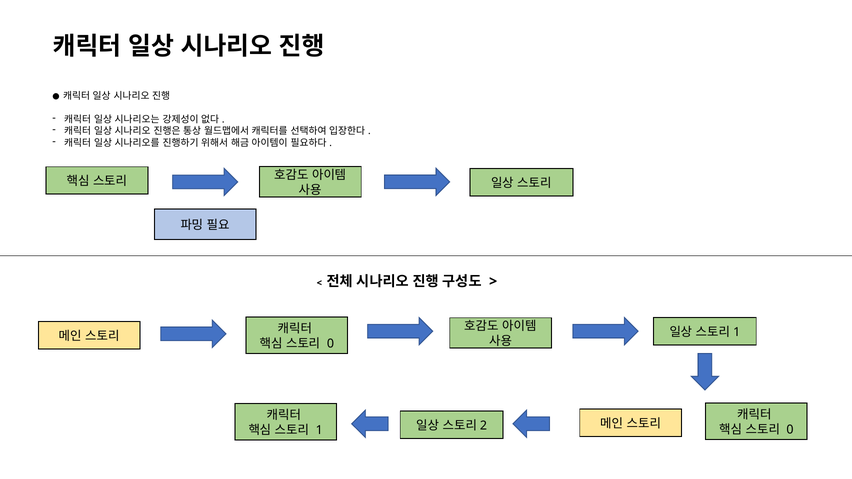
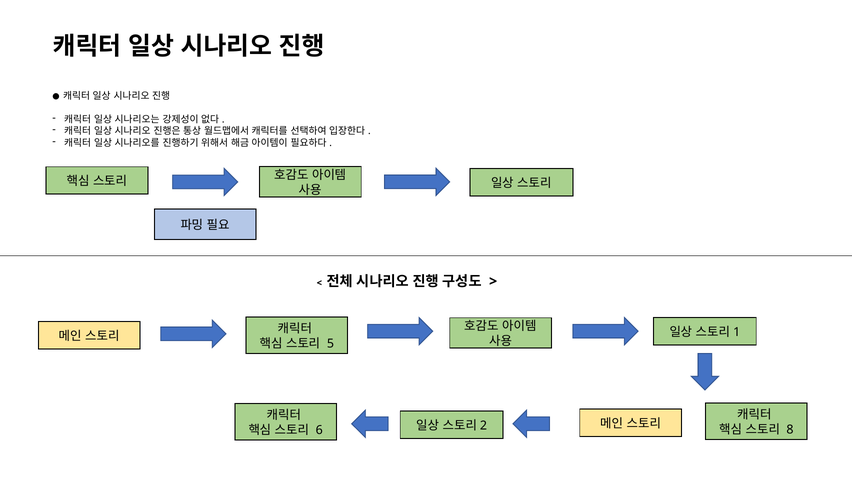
0 at (330, 344): 0 -> 5
0 at (790, 430): 0 -> 8
1: 1 -> 6
